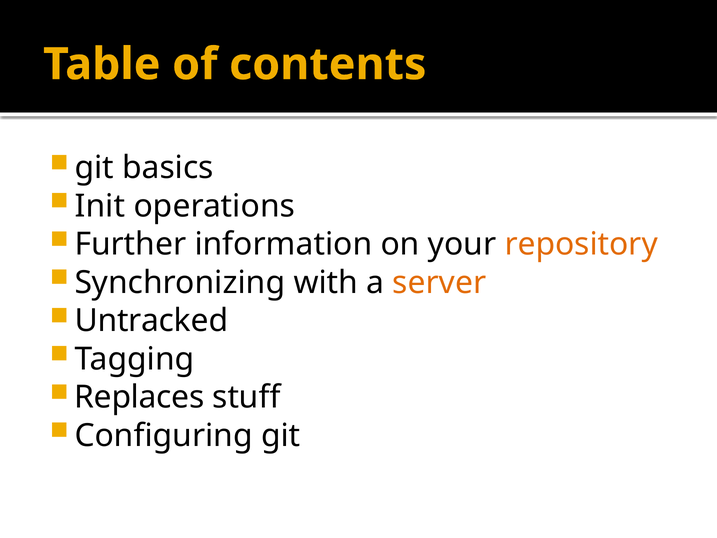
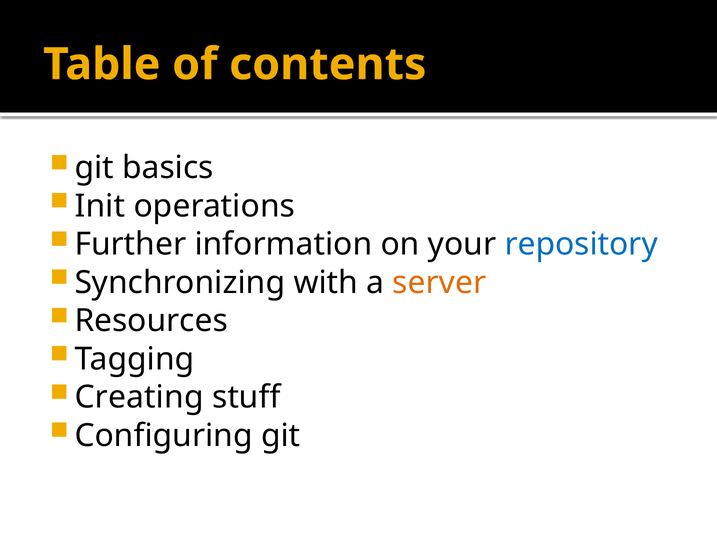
repository colour: orange -> blue
Untracked: Untracked -> Resources
Replaces: Replaces -> Creating
